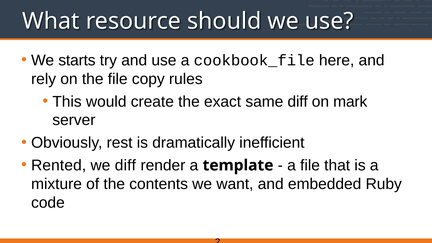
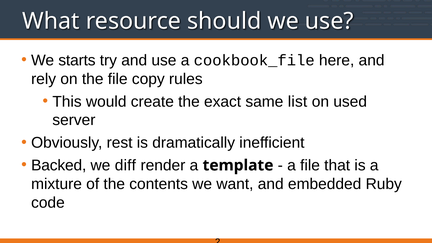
same diff: diff -> list
mark: mark -> used
Rented: Rented -> Backed
